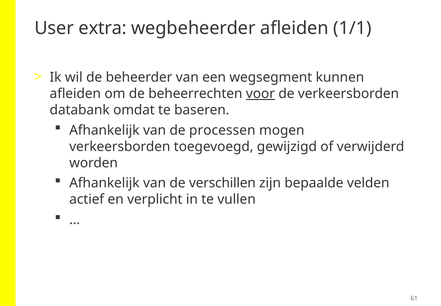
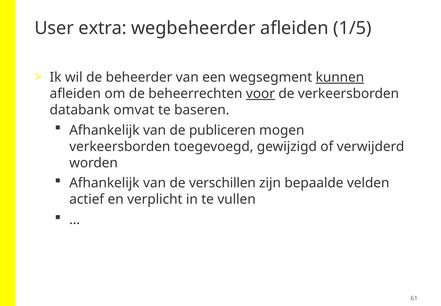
1/1: 1/1 -> 1/5
kunnen underline: none -> present
omdat: omdat -> omvat
processen: processen -> publiceren
